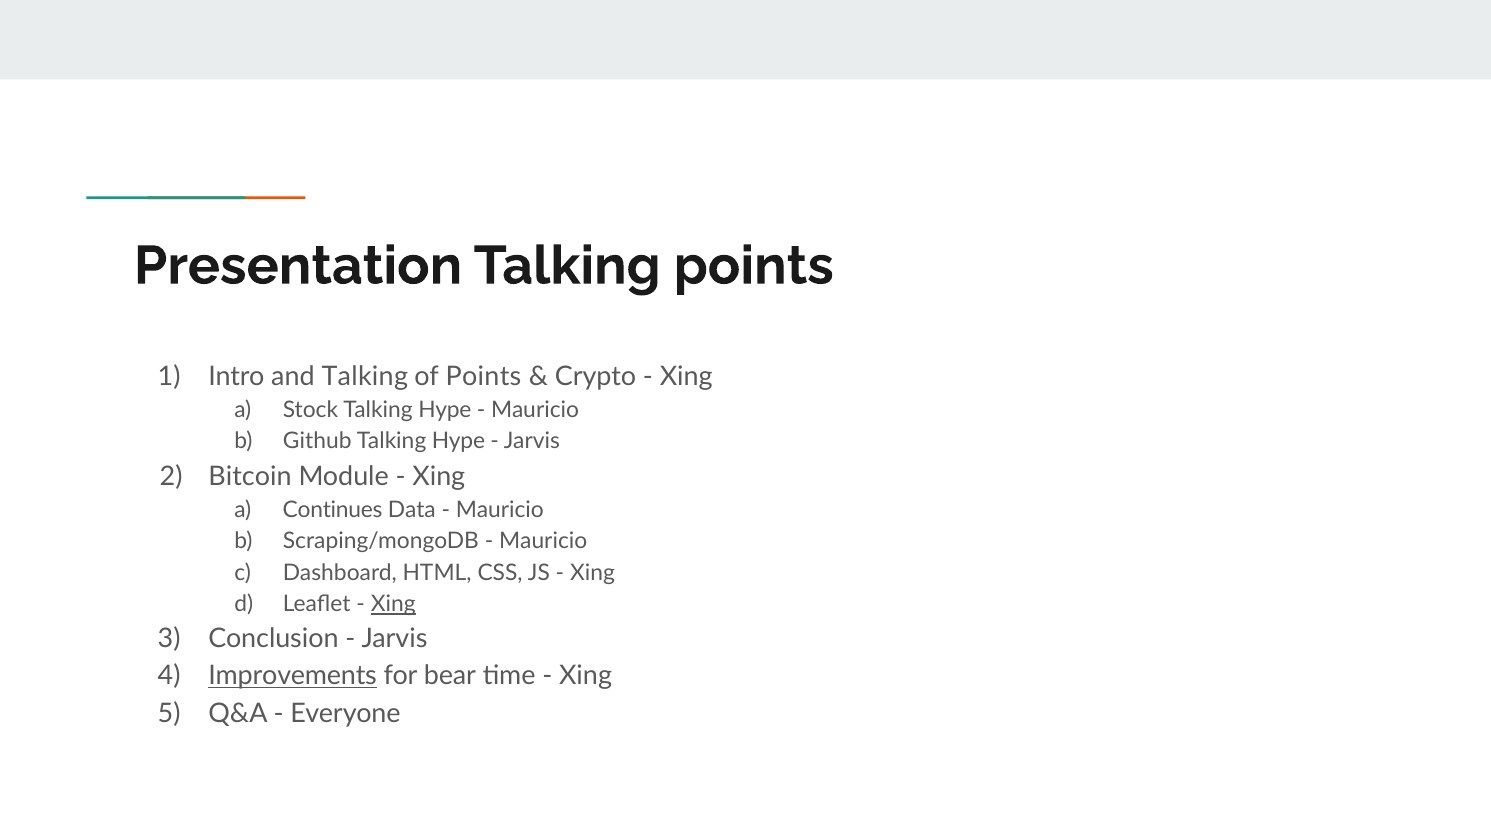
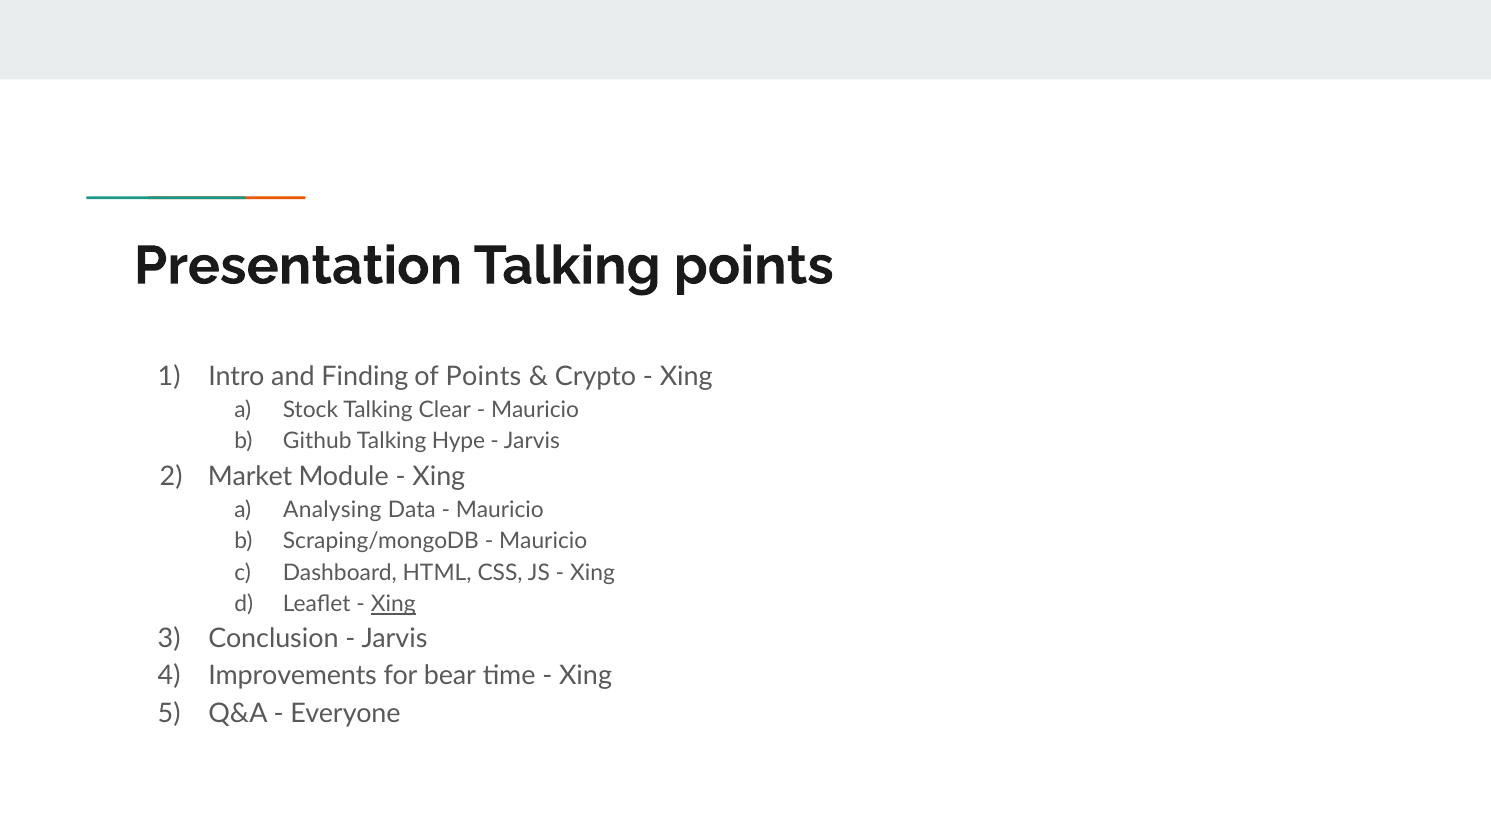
and Talking: Talking -> Finding
Stock Talking Hype: Hype -> Clear
Bitcoin: Bitcoin -> Market
Continues: Continues -> Analysing
Improvements underline: present -> none
